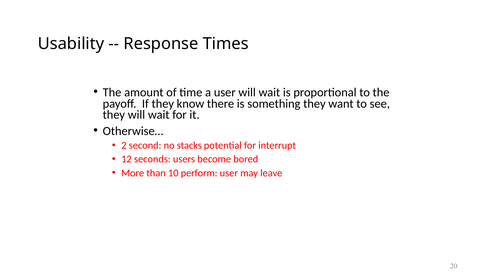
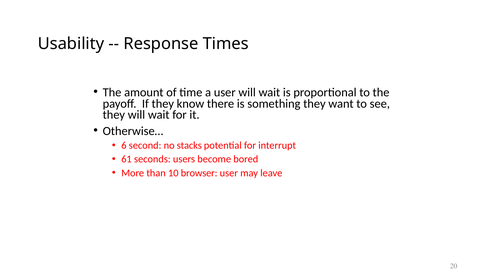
2: 2 -> 6
12: 12 -> 61
perform: perform -> browser
